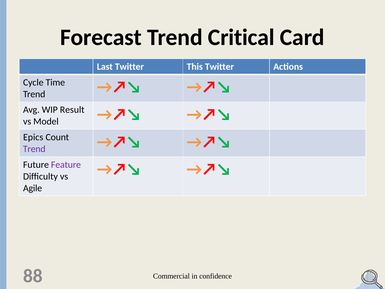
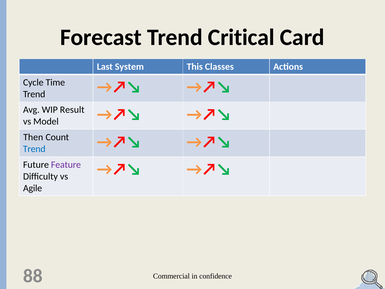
Last Twitter: Twitter -> System
This Twitter: Twitter -> Classes
Epics: Epics -> Then
Trend at (34, 149) colour: purple -> blue
